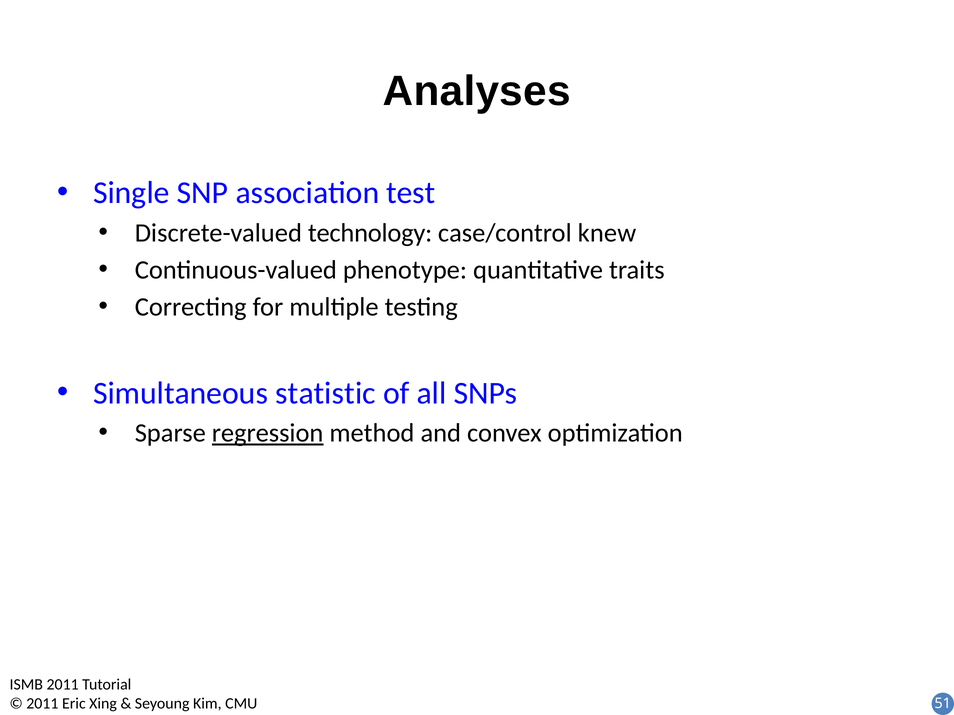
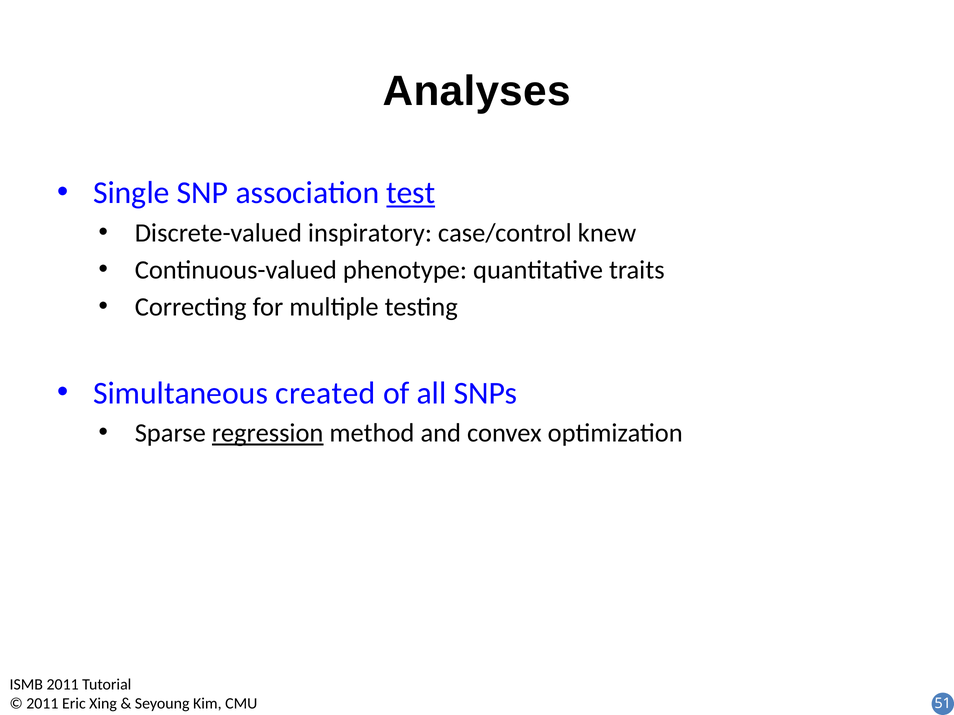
test underline: none -> present
technology: technology -> inspiratory
statistic: statistic -> created
